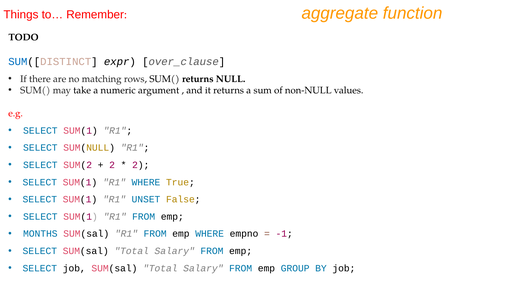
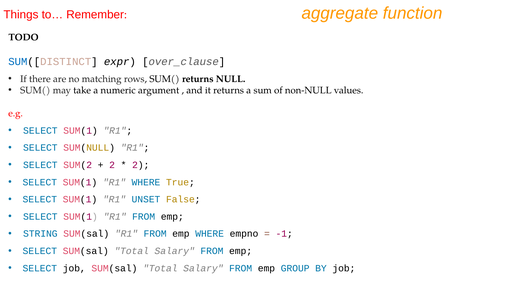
MONTHS: MONTHS -> STRING
